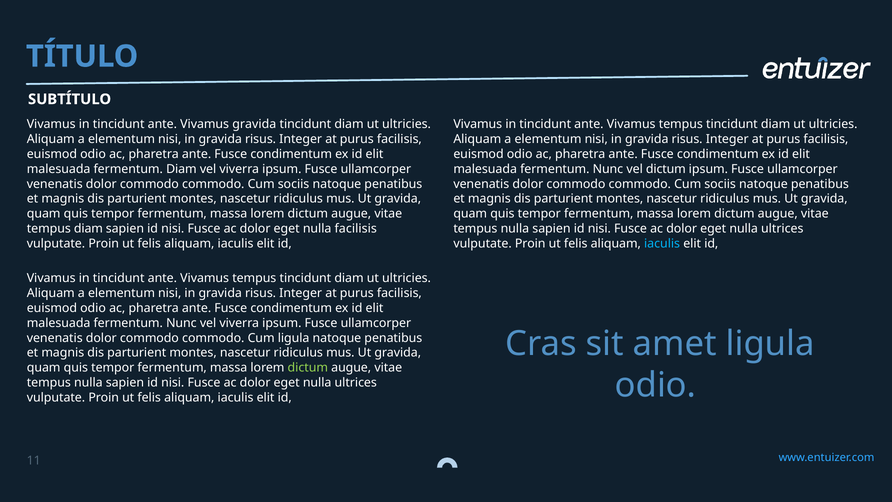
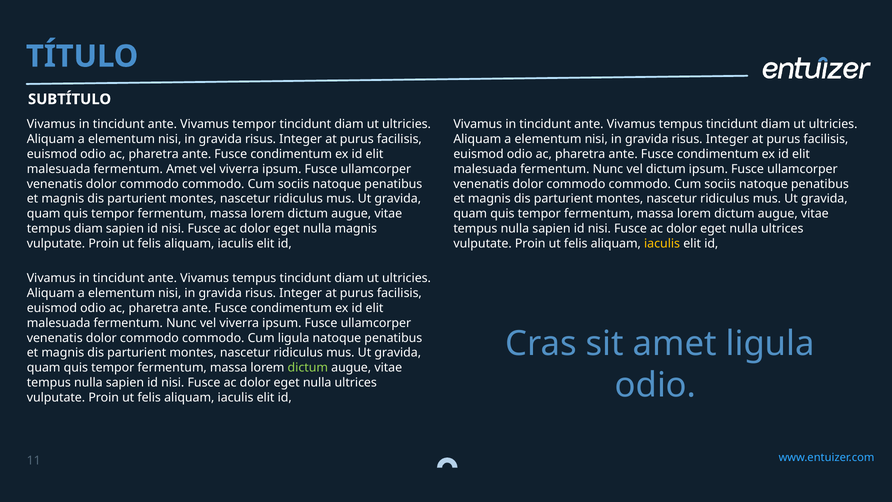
Vivamus gravida: gravida -> tempor
fermentum Diam: Diam -> Amet
nulla facilisis: facilisis -> magnis
iaculis at (662, 243) colour: light blue -> yellow
